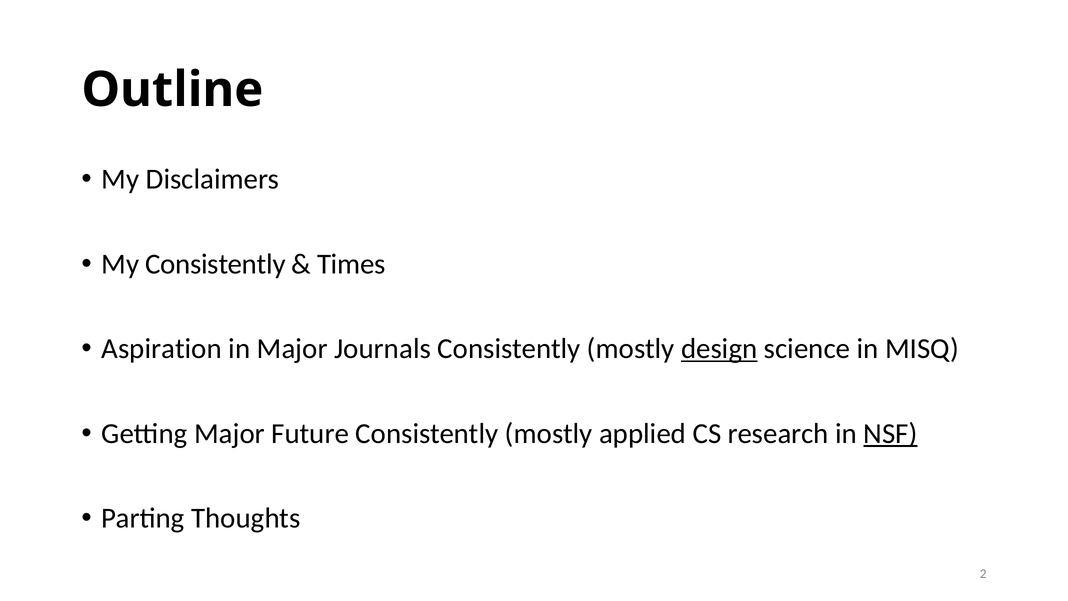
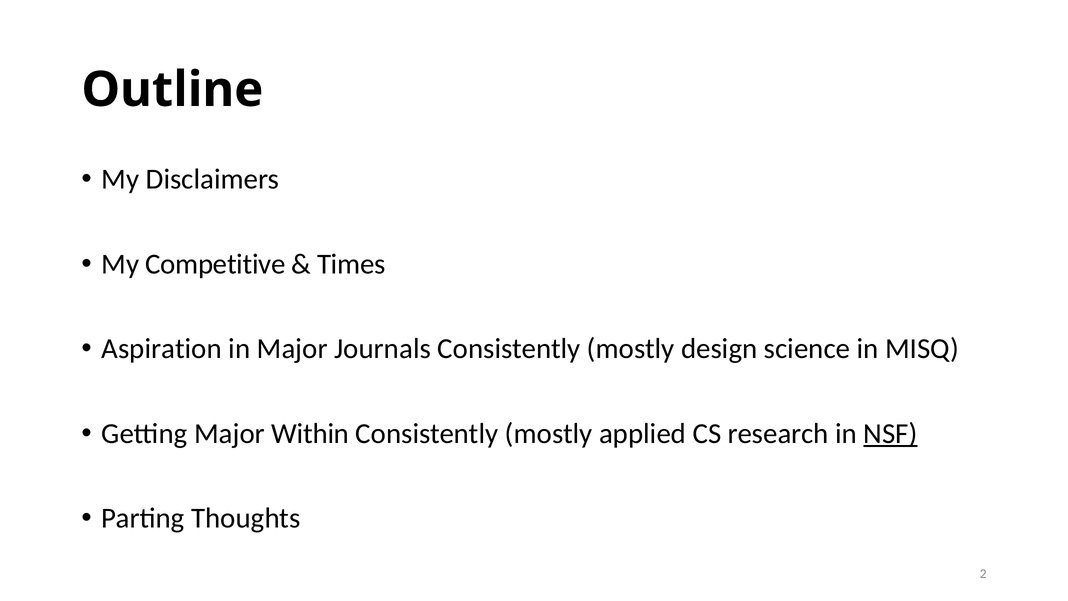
My Consistently: Consistently -> Competitive
design underline: present -> none
Future: Future -> Within
